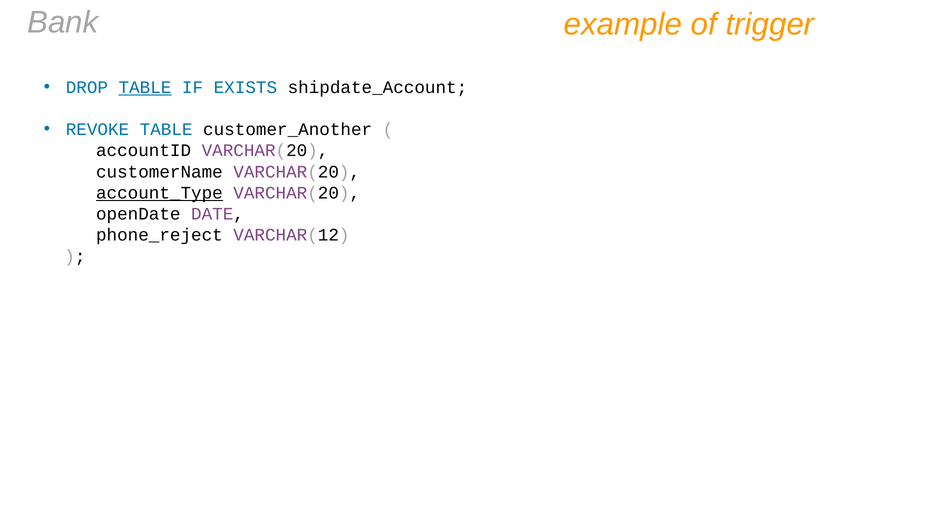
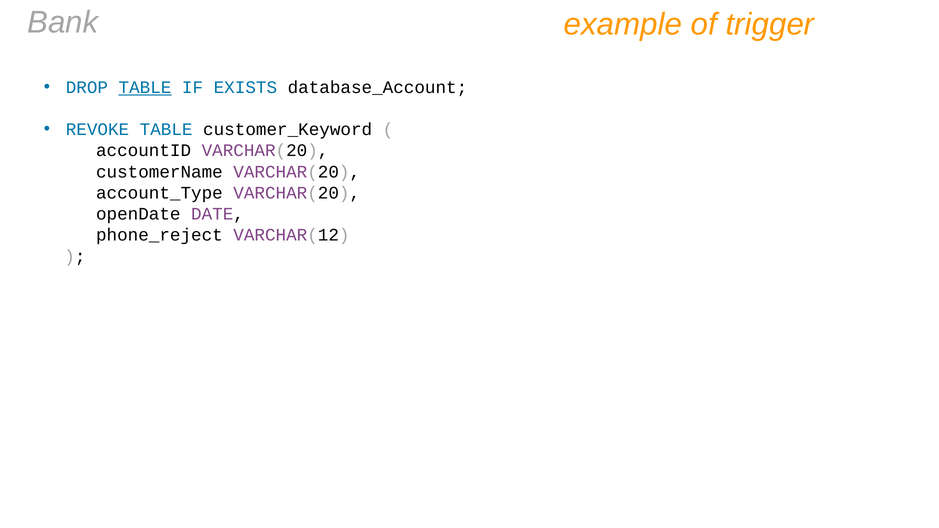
shipdate_Account: shipdate_Account -> database_Account
customer_Another: customer_Another -> customer_Keyword
account_Type underline: present -> none
